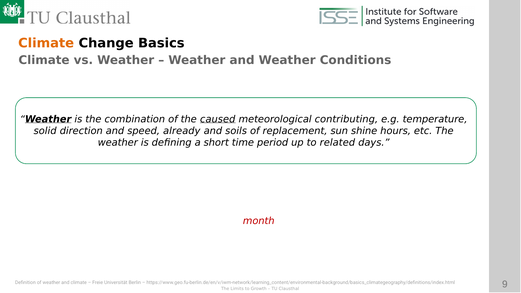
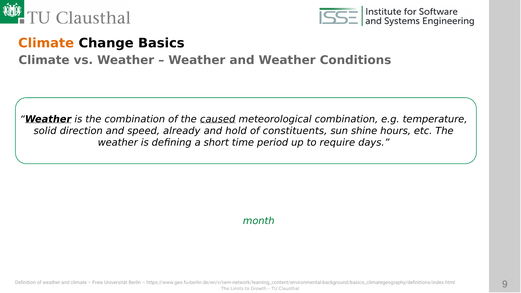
meteorological contributing: contributing -> combination
soils: soils -> hold
replacement: replacement -> constituents
related: related -> require
month colour: red -> green
